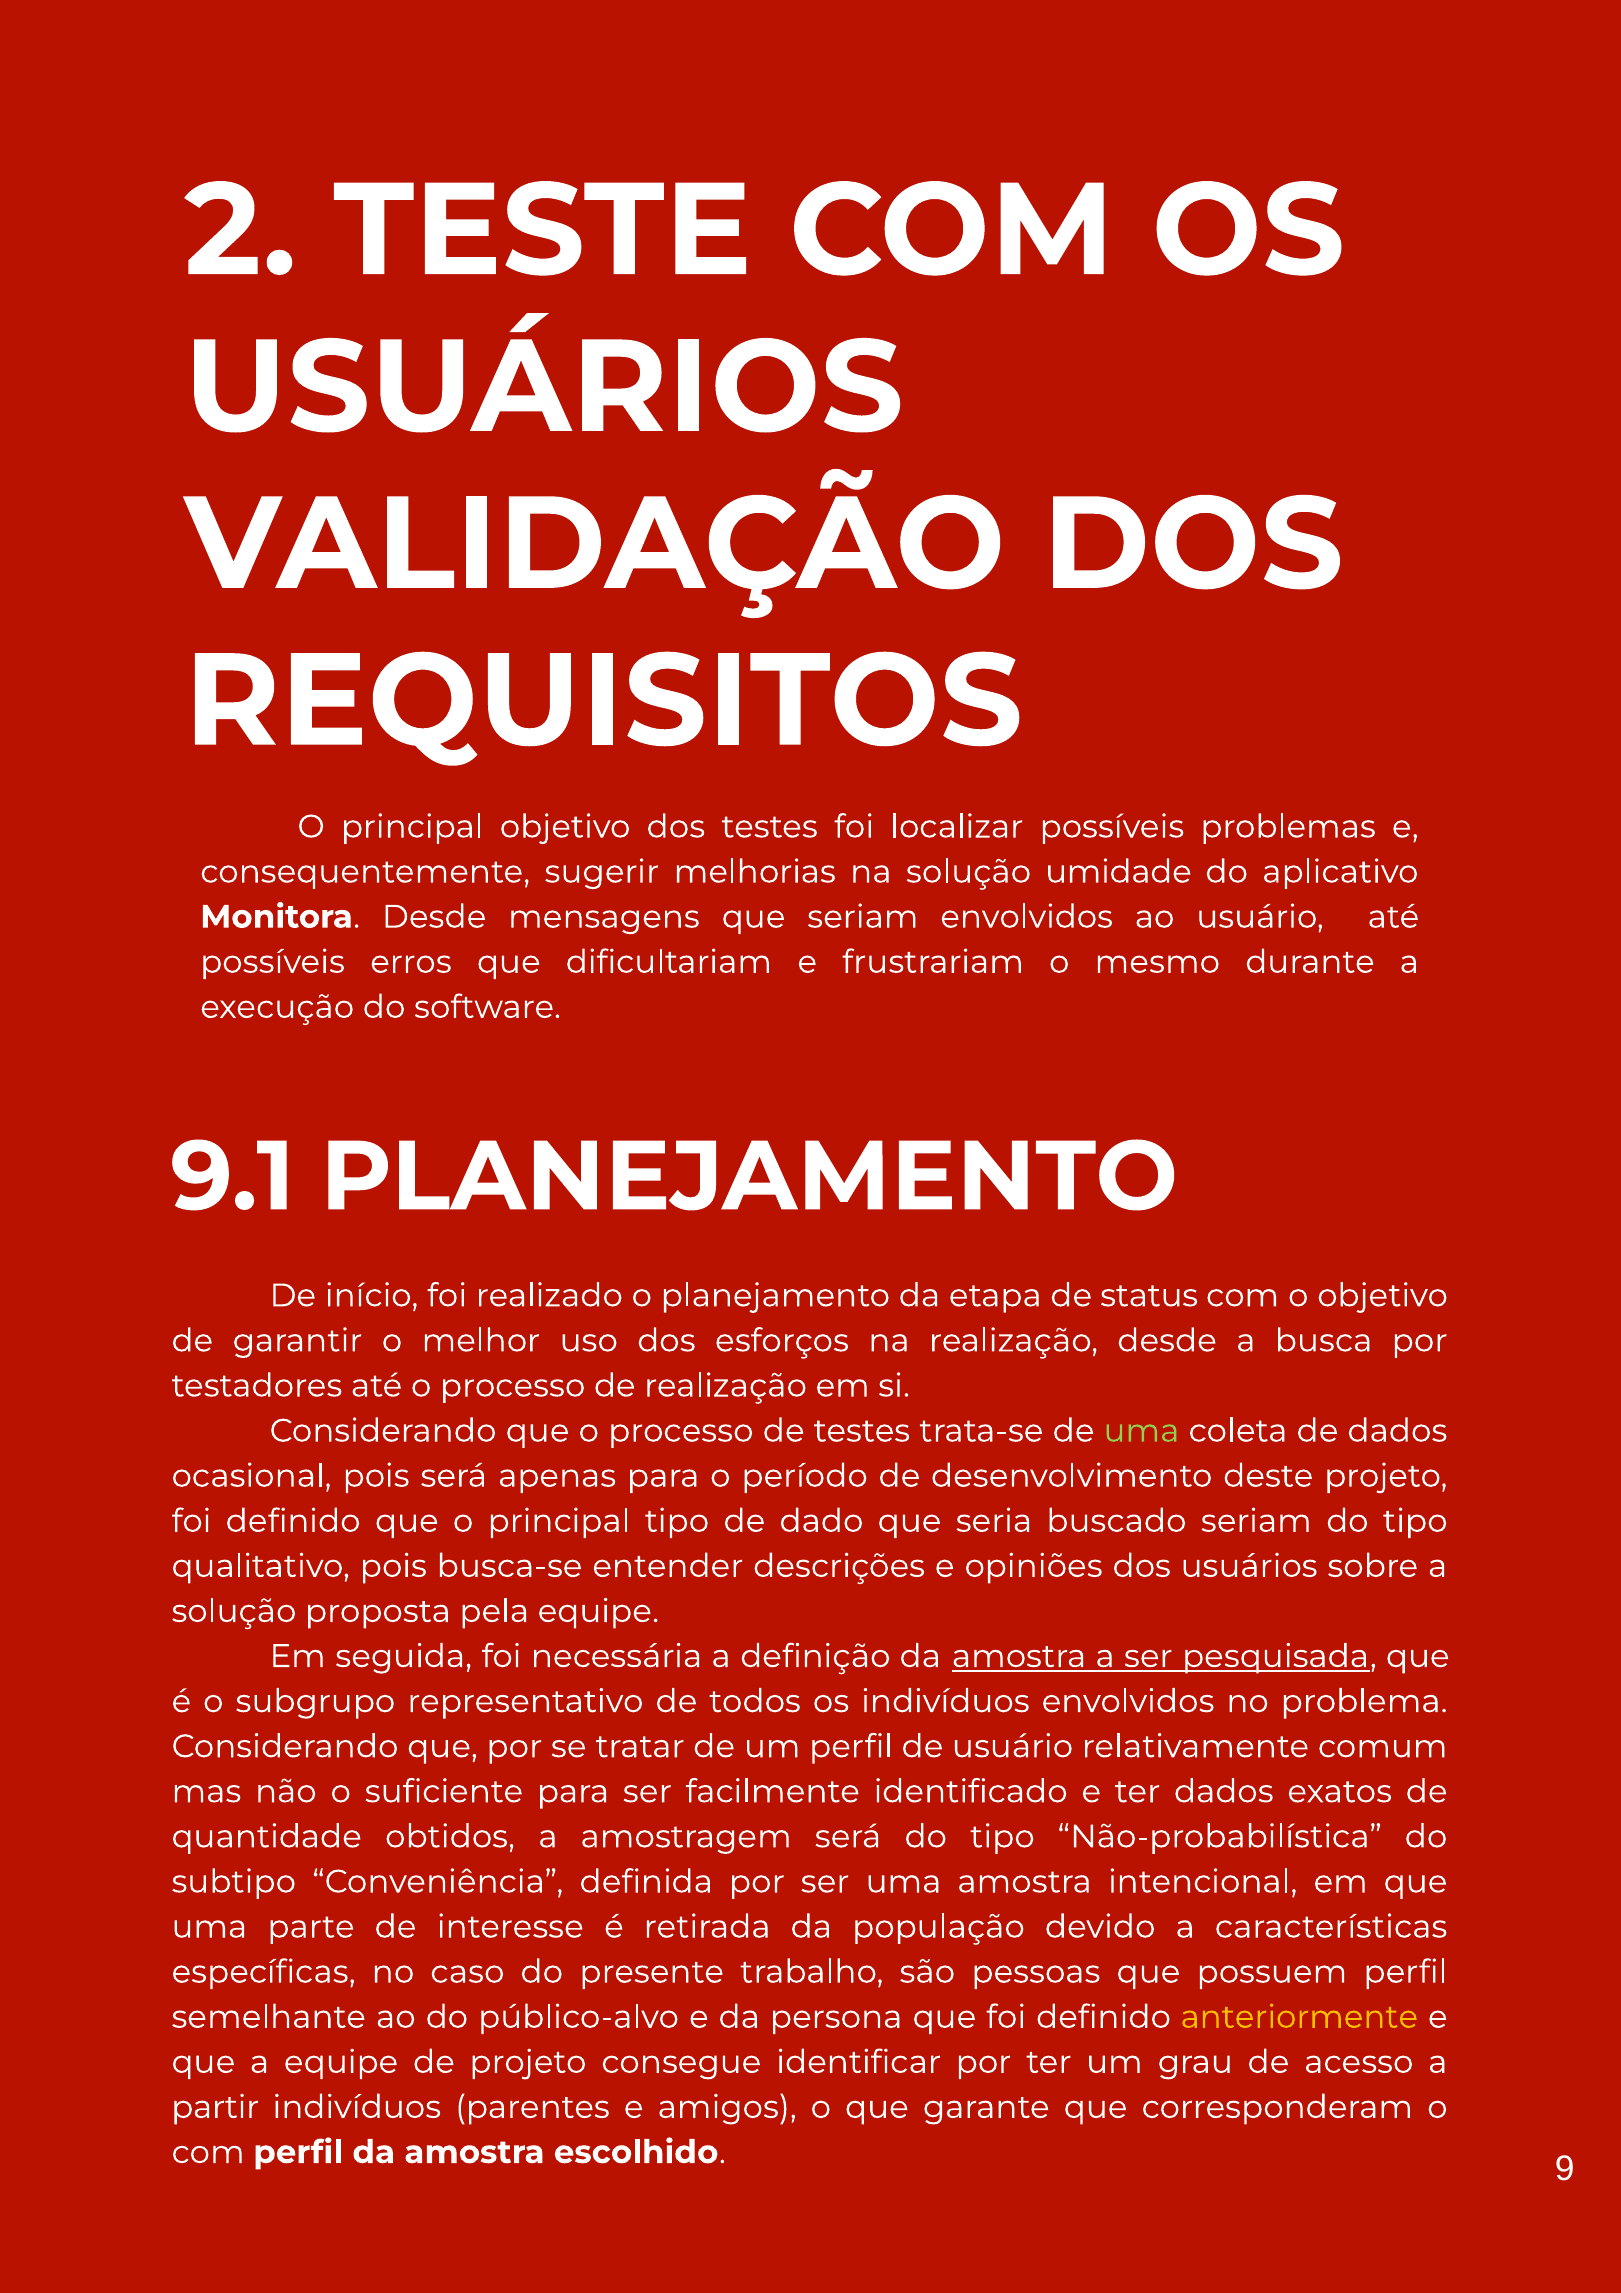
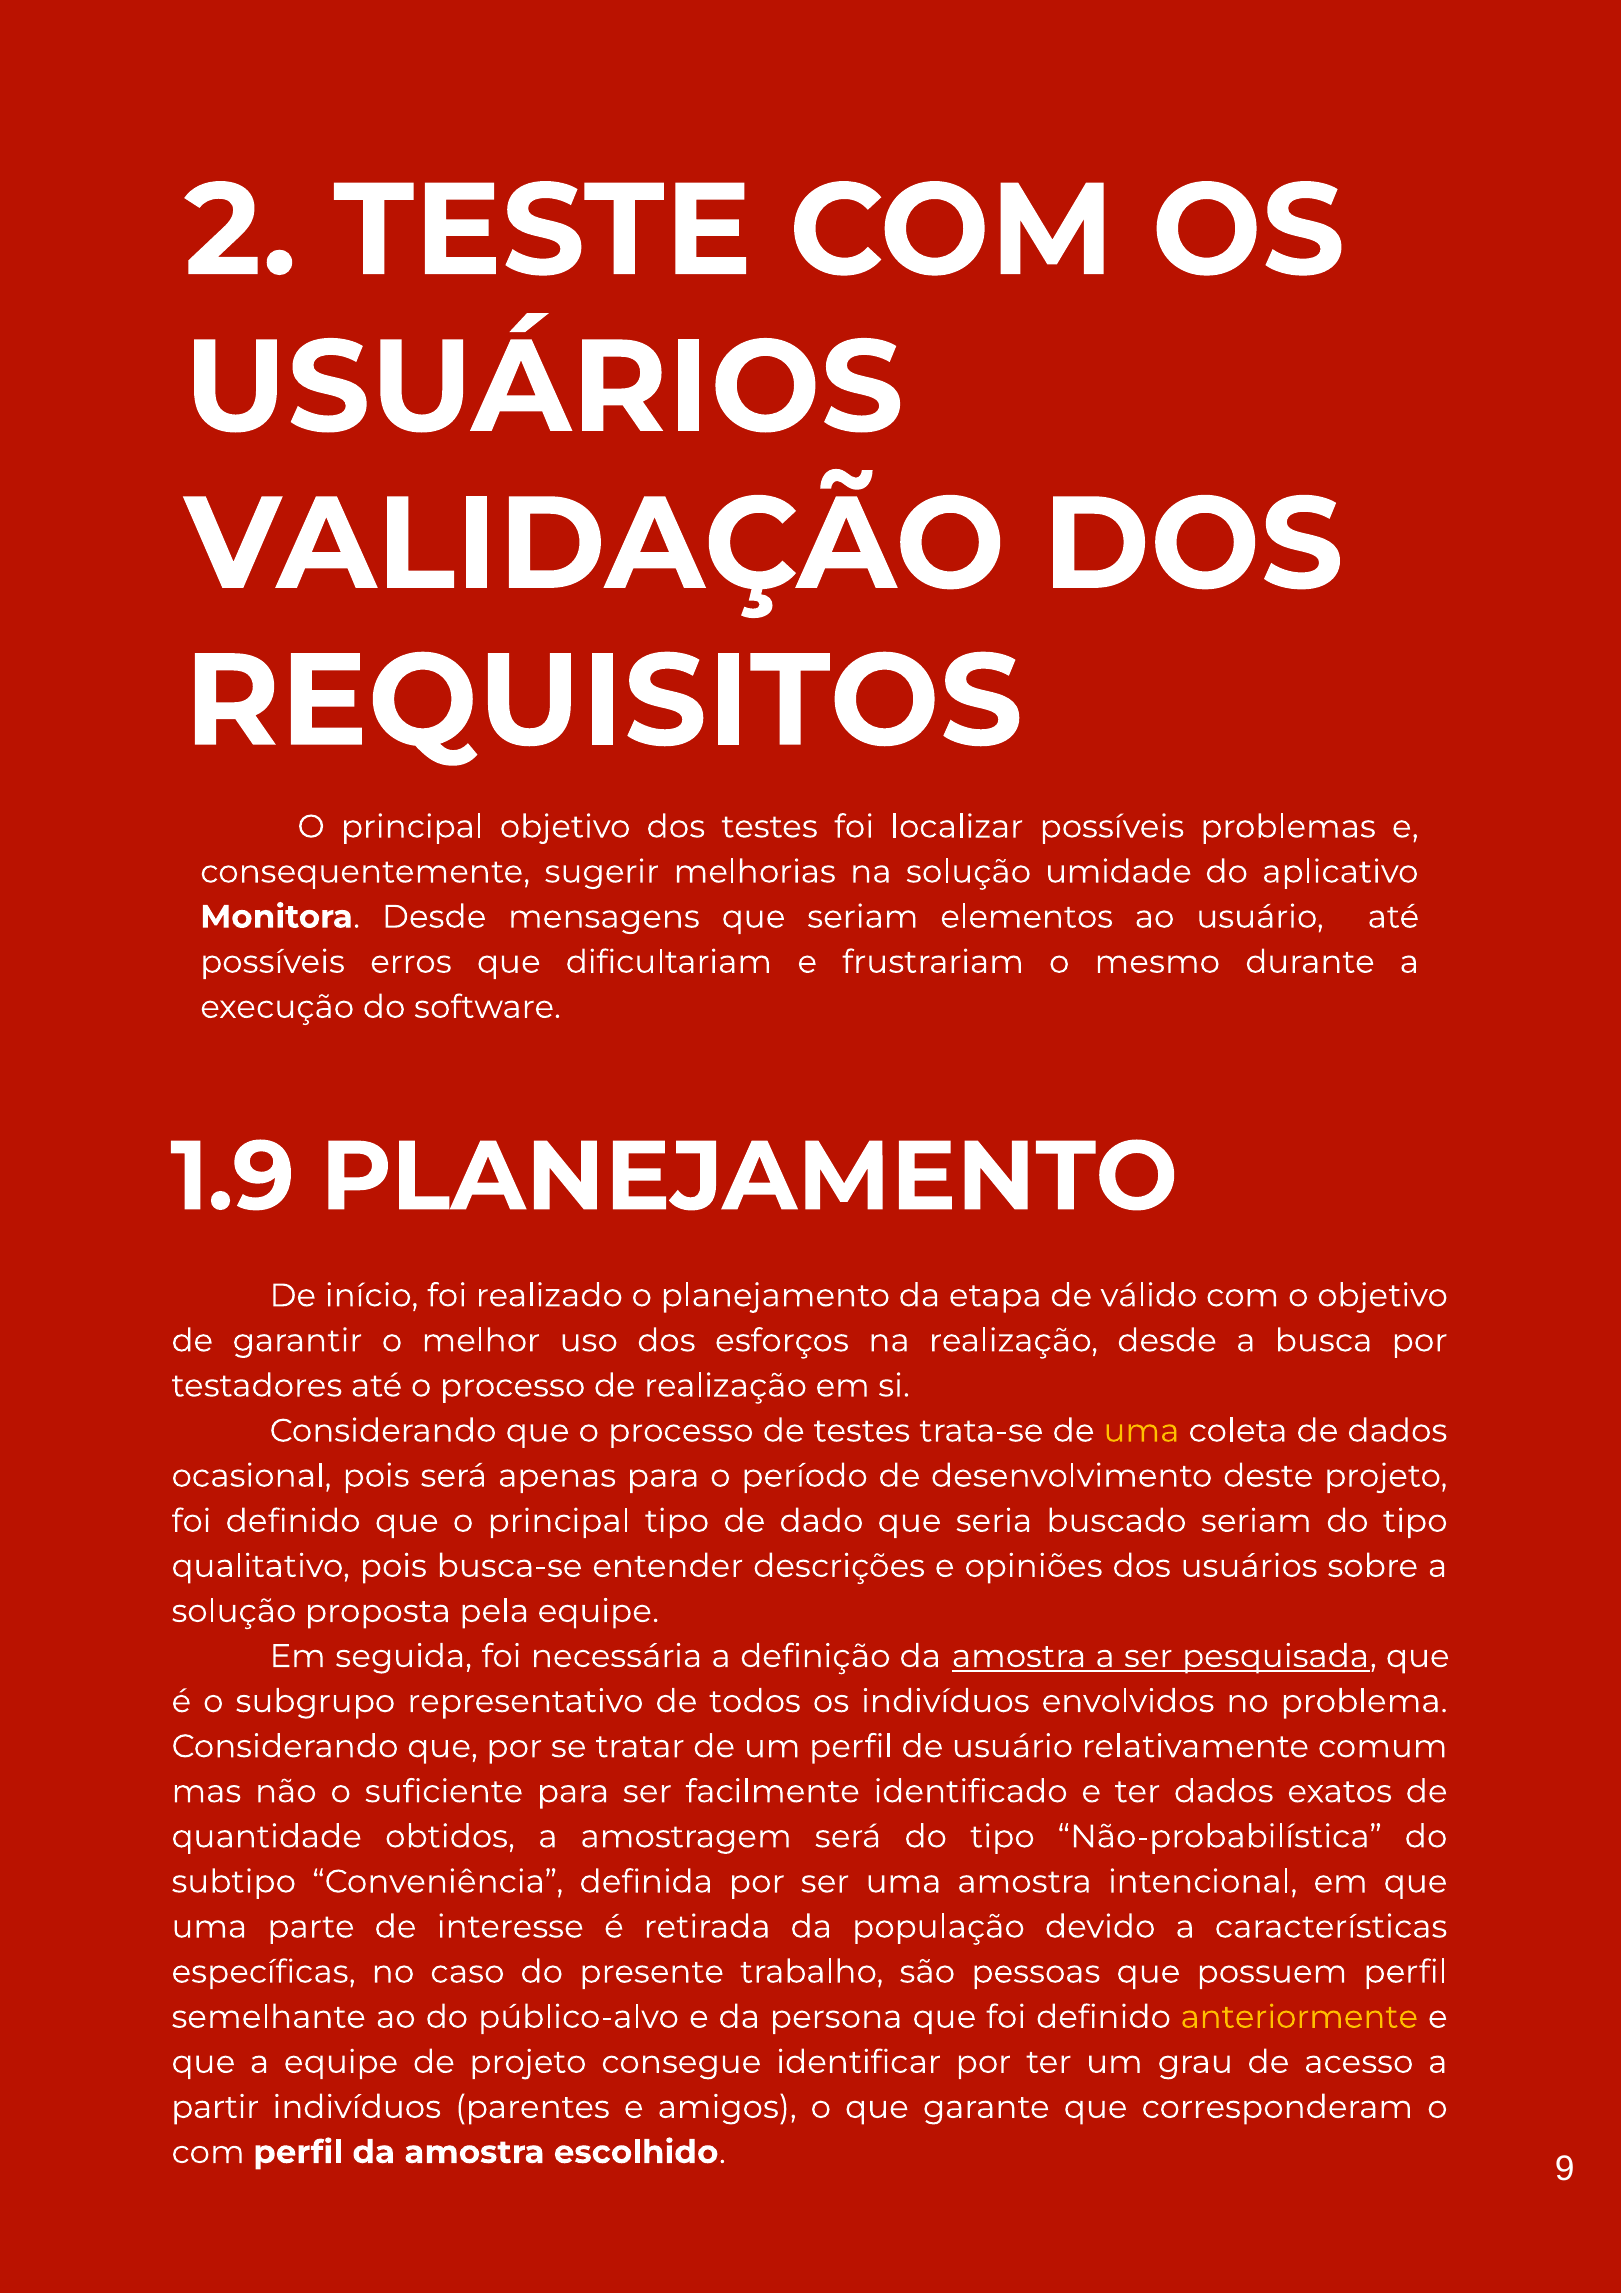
seriam envolvidos: envolvidos -> elementos
9.1: 9.1 -> 1.9
status: status -> válido
uma at (1141, 1431) colour: light green -> yellow
